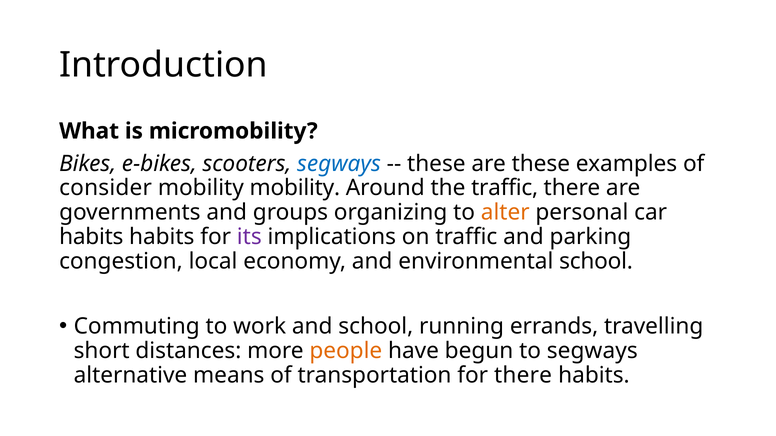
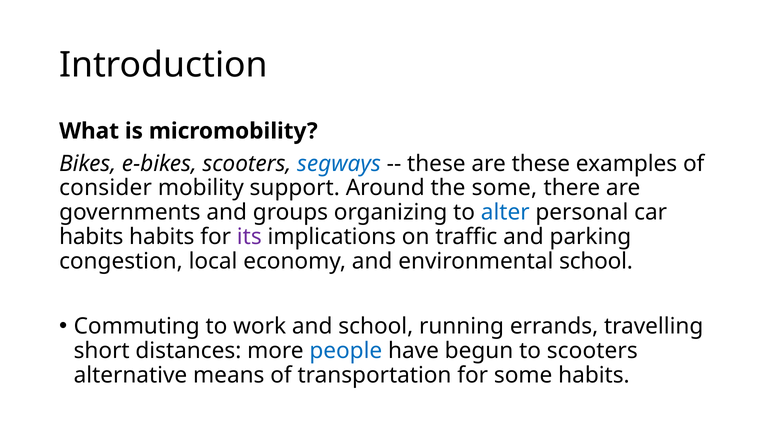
mobility mobility: mobility -> support
the traffic: traffic -> some
alter colour: orange -> blue
people colour: orange -> blue
to segways: segways -> scooters
for there: there -> some
